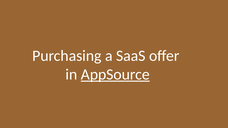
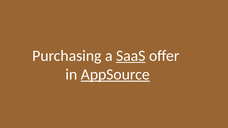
SaaS underline: none -> present
